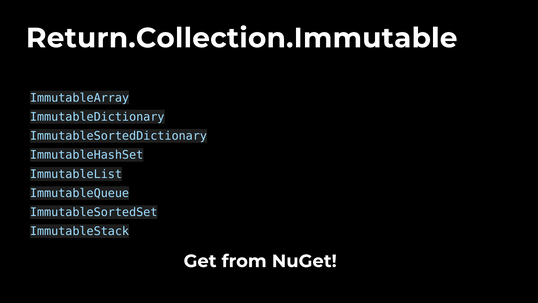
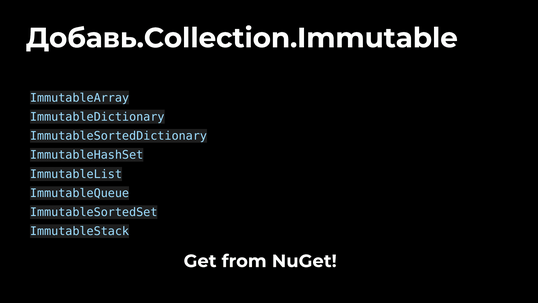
Return.Collection.Immutable: Return.Collection.Immutable -> Добавь.Collection.Immutable
